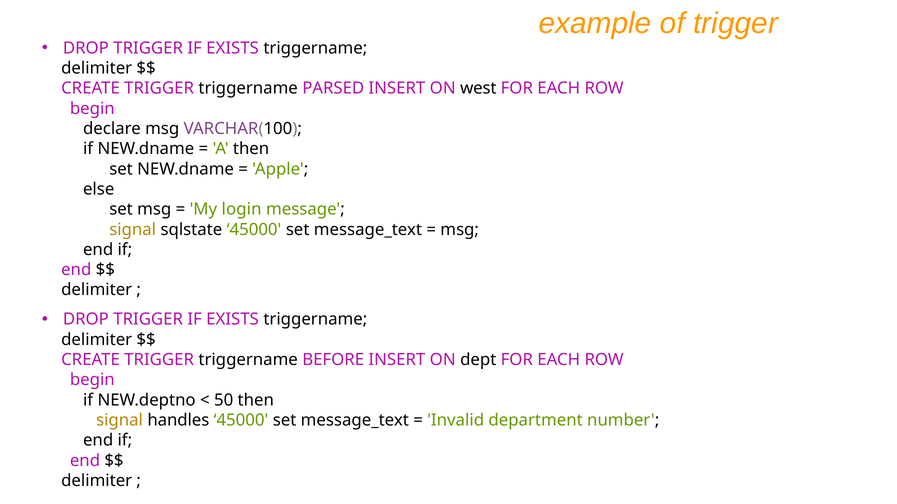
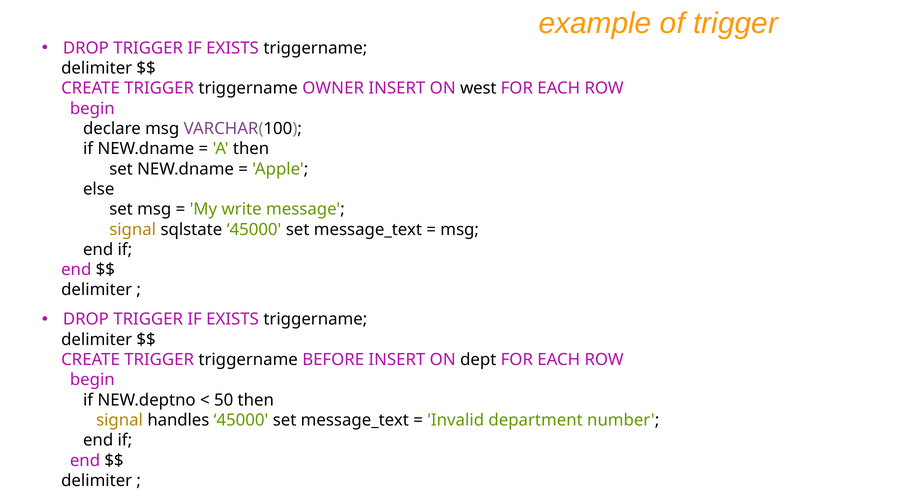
PARSED: PARSED -> OWNER
login: login -> write
